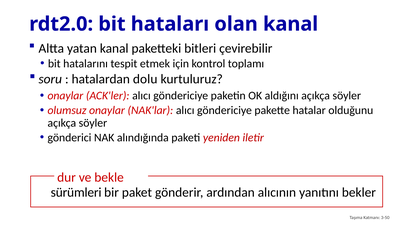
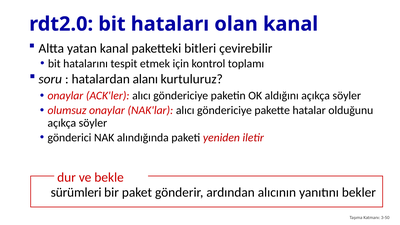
dolu: dolu -> alanı
